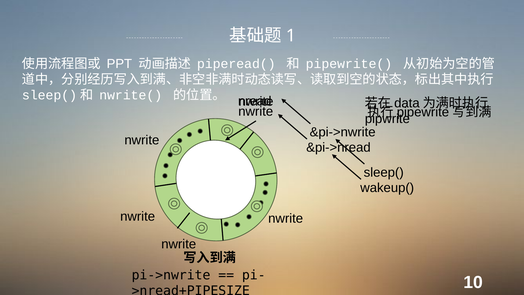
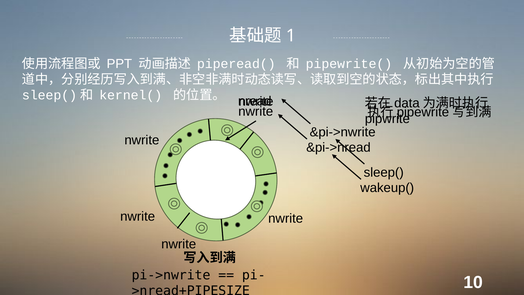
nwrite(: nwrite( -> kernel(
